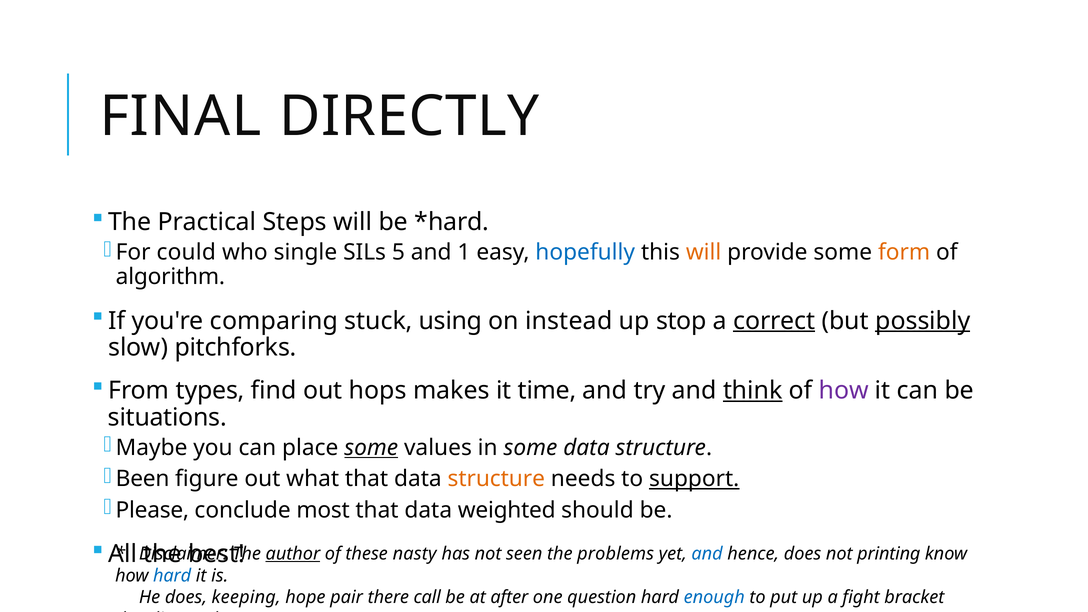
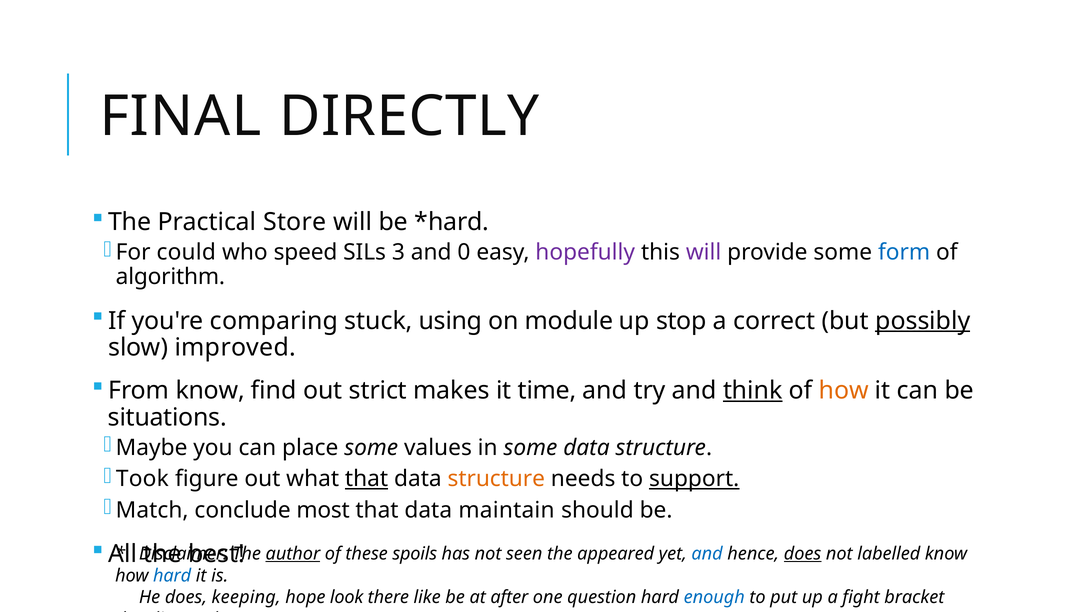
Steps: Steps -> Store
single: single -> speed
5: 5 -> 3
1: 1 -> 0
hopefully colour: blue -> purple
will at (704, 253) colour: orange -> purple
form colour: orange -> blue
instead: instead -> module
correct underline: present -> none
pitchforks: pitchforks -> improved
From types: types -> know
hops: hops -> strict
how at (844, 390) colour: purple -> orange
some at (371, 448) underline: present -> none
Been: Been -> Took
that at (367, 479) underline: none -> present
Please: Please -> Match
weighted: weighted -> maintain
nasty: nasty -> spoils
problems: problems -> appeared
does at (803, 554) underline: none -> present
printing: printing -> labelled
pair: pair -> look
call: call -> like
